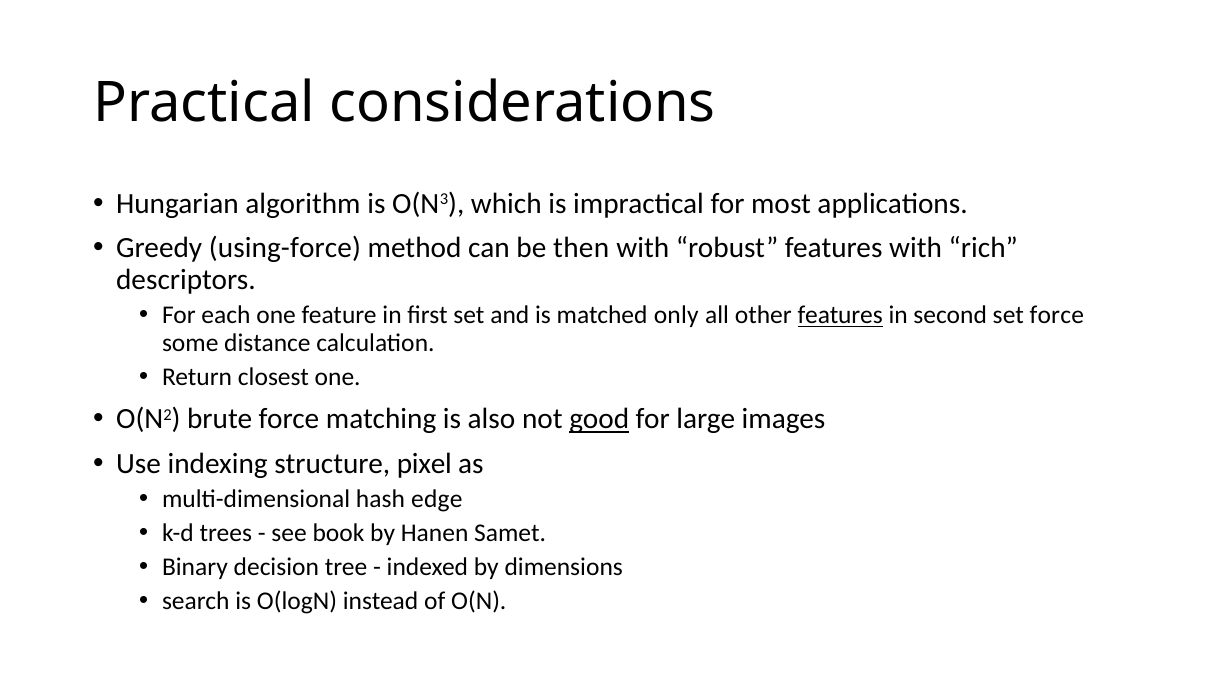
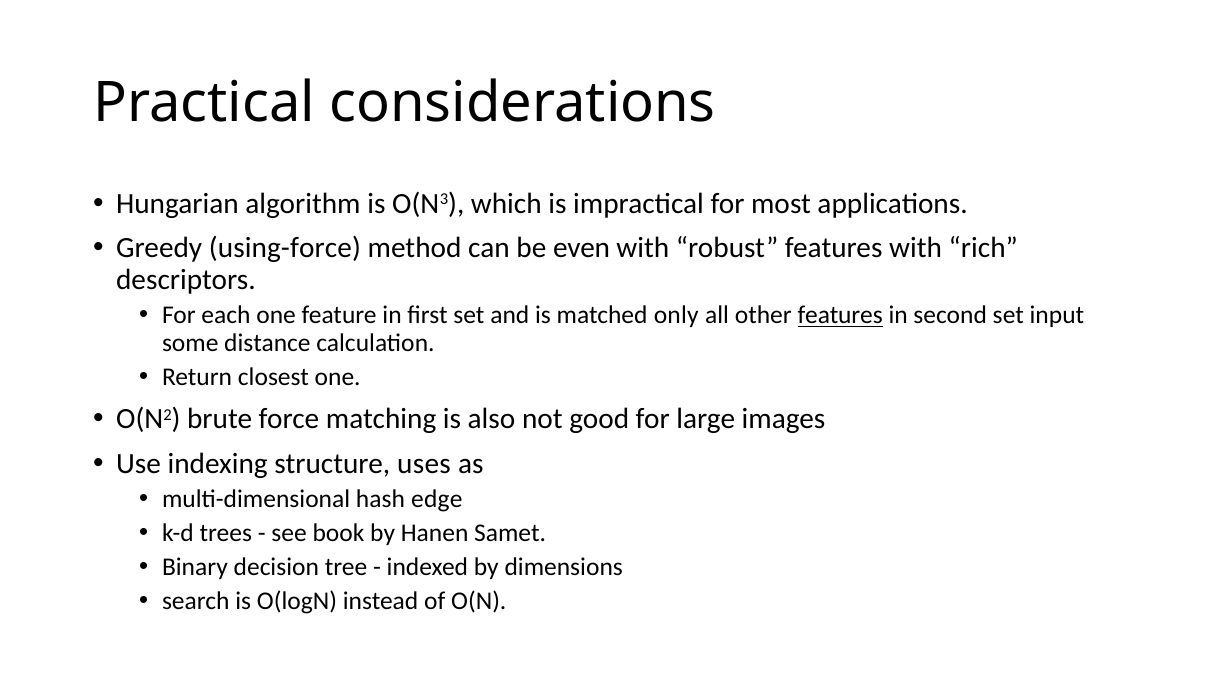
then: then -> even
set force: force -> input
good underline: present -> none
pixel: pixel -> uses
